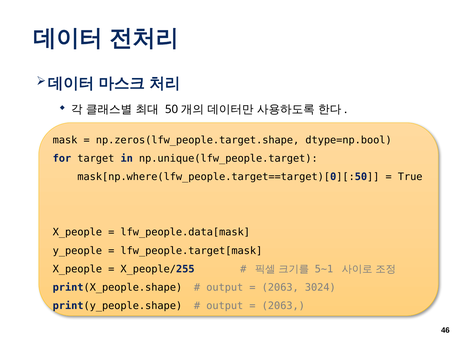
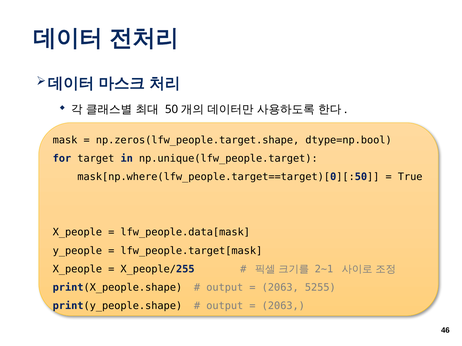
5~1: 5~1 -> 2~1
3024: 3024 -> 5255
